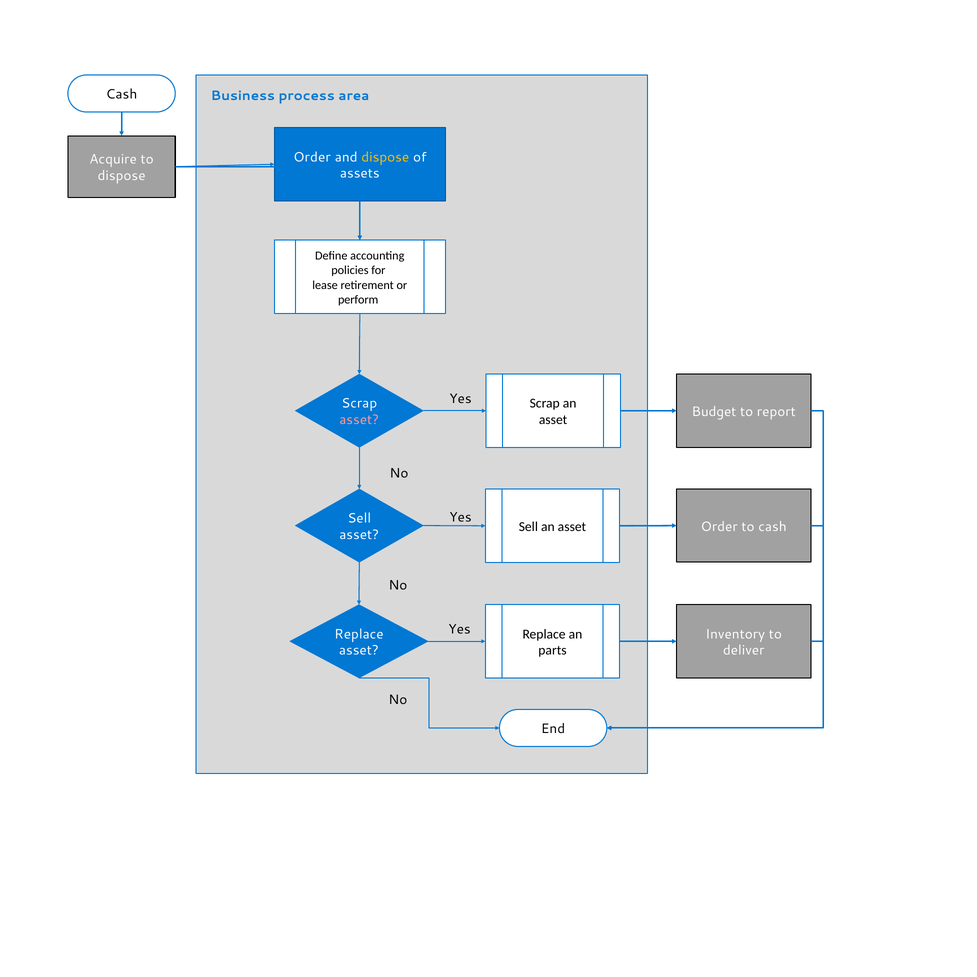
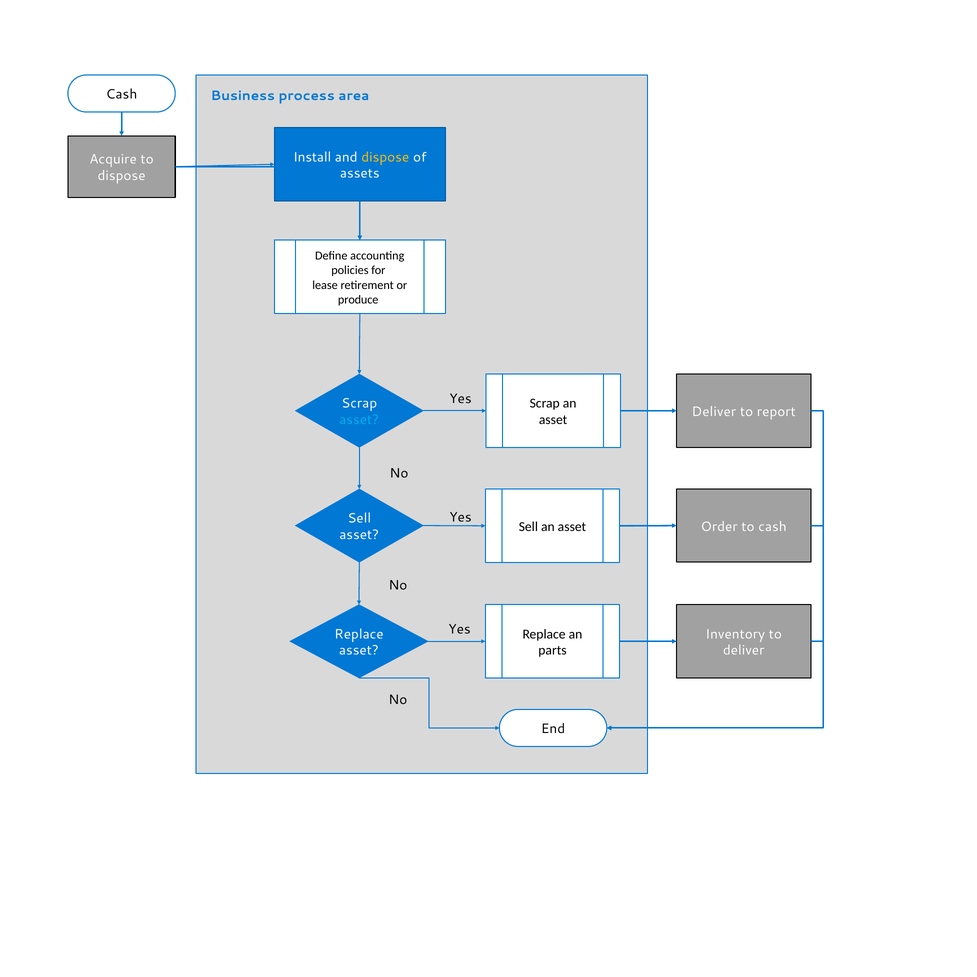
Order at (312, 157): Order -> Install
perform: perform -> produce
Budget at (714, 412): Budget -> Deliver
asset at (359, 420) colour: pink -> light blue
